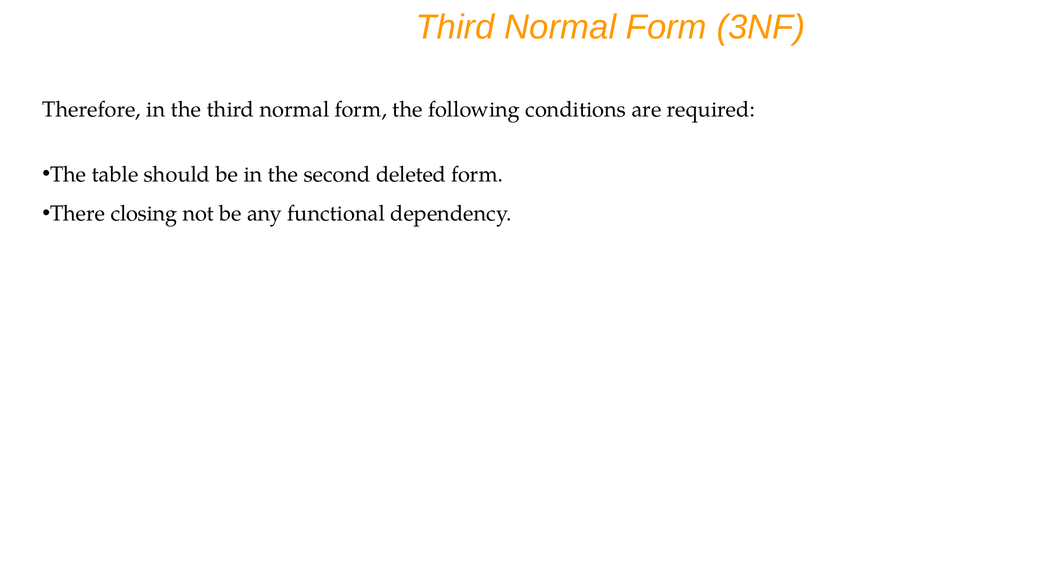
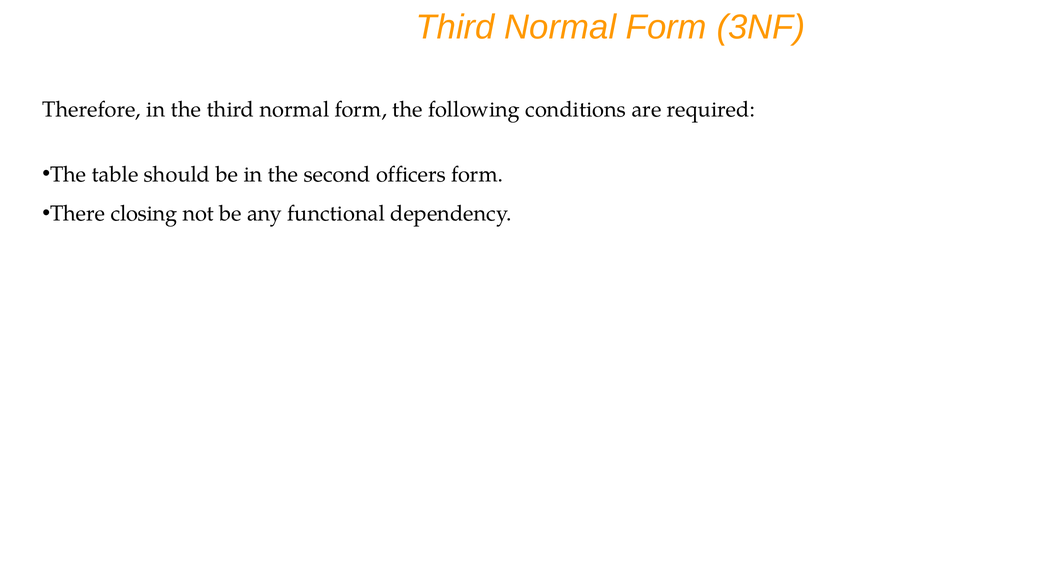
deleted: deleted -> officers
